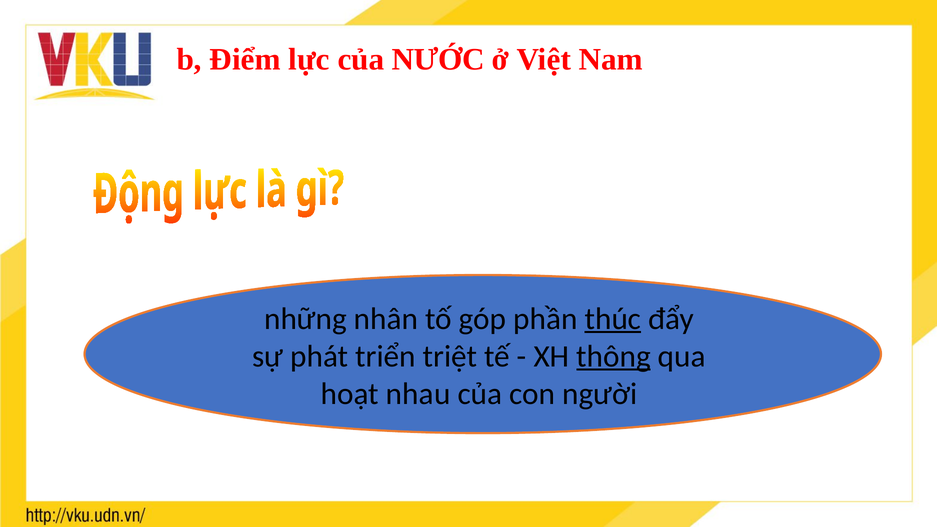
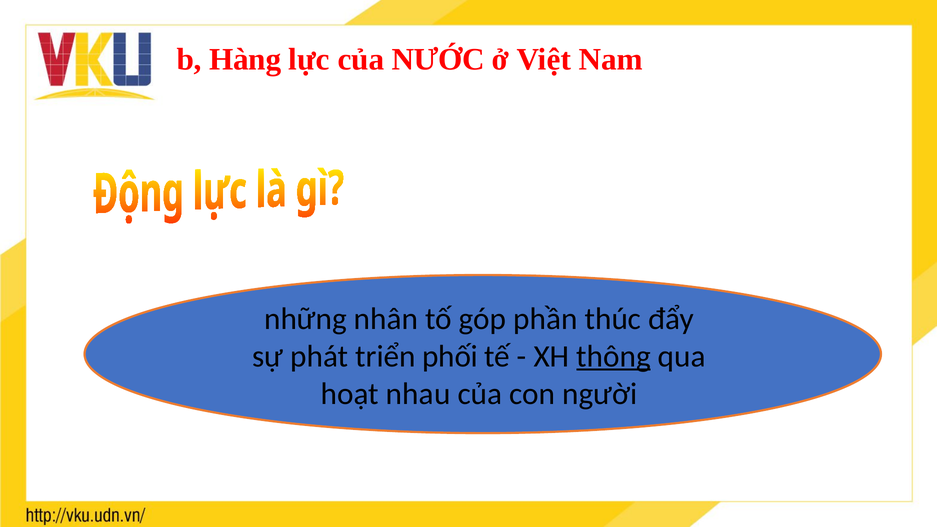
Điểm: Điểm -> Hàng
thúc underline: present -> none
triệt: triệt -> phối
